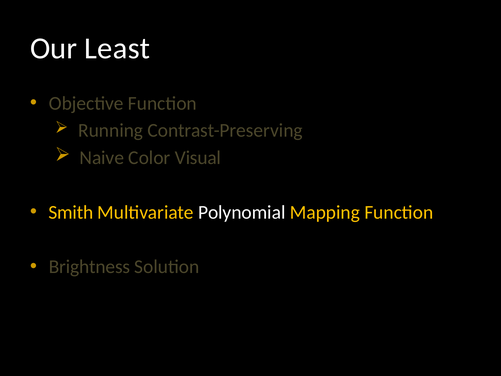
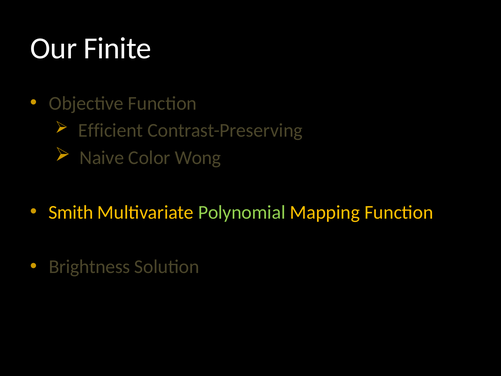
Least: Least -> Finite
Running: Running -> Efficient
Visual: Visual -> Wong
Polynomial colour: white -> light green
